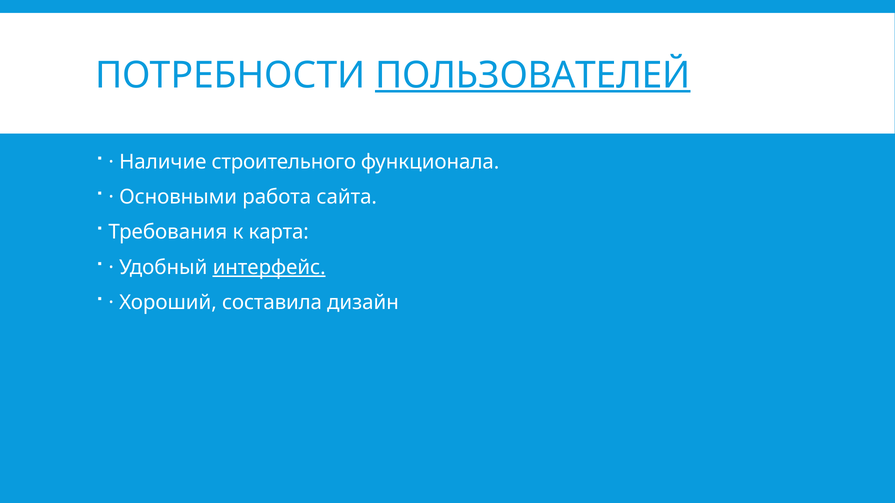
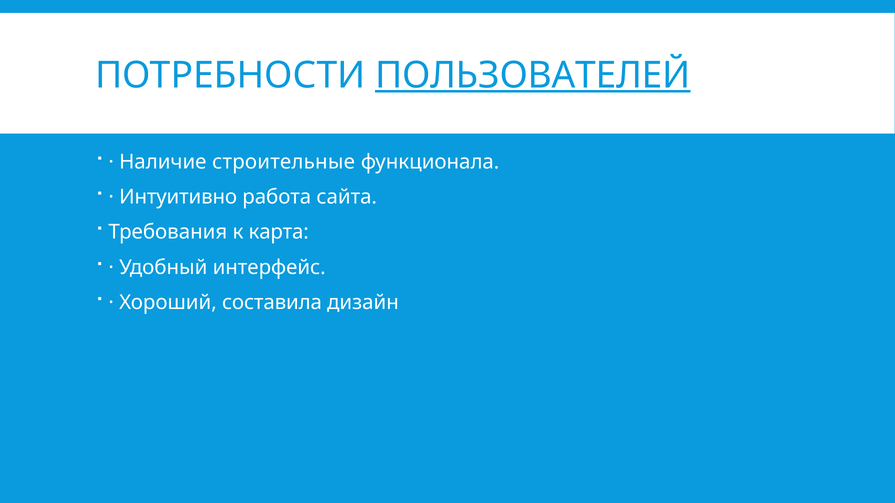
строительного: строительного -> строительные
Основными: Основными -> Интуитивно
интерфейс underline: present -> none
